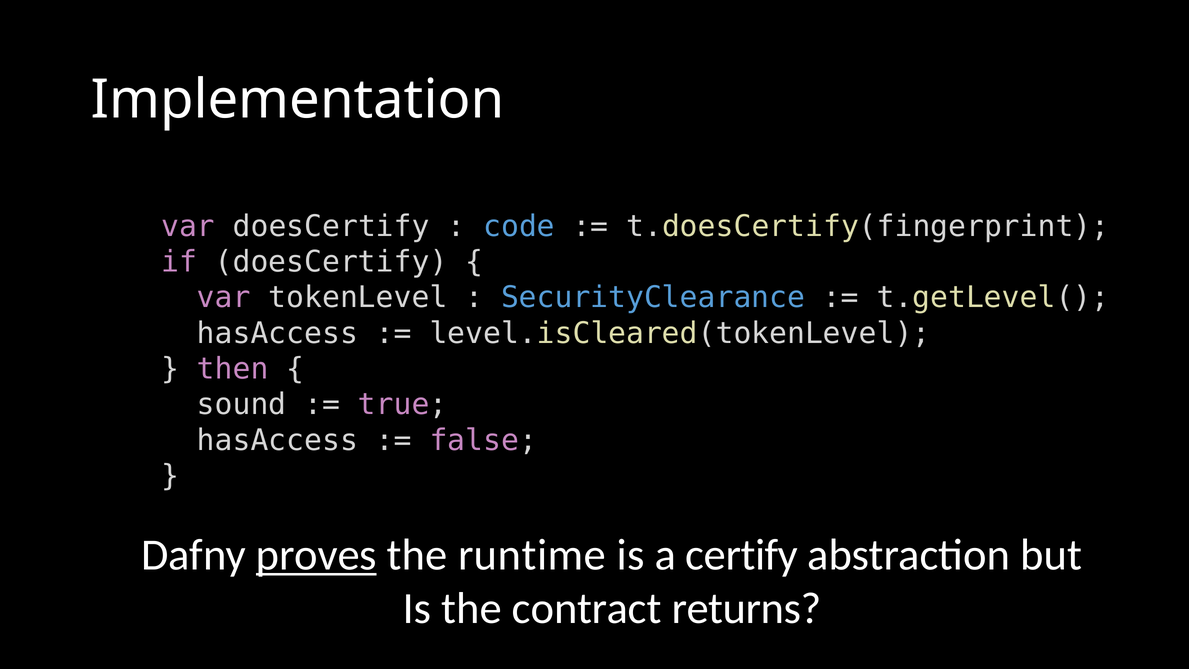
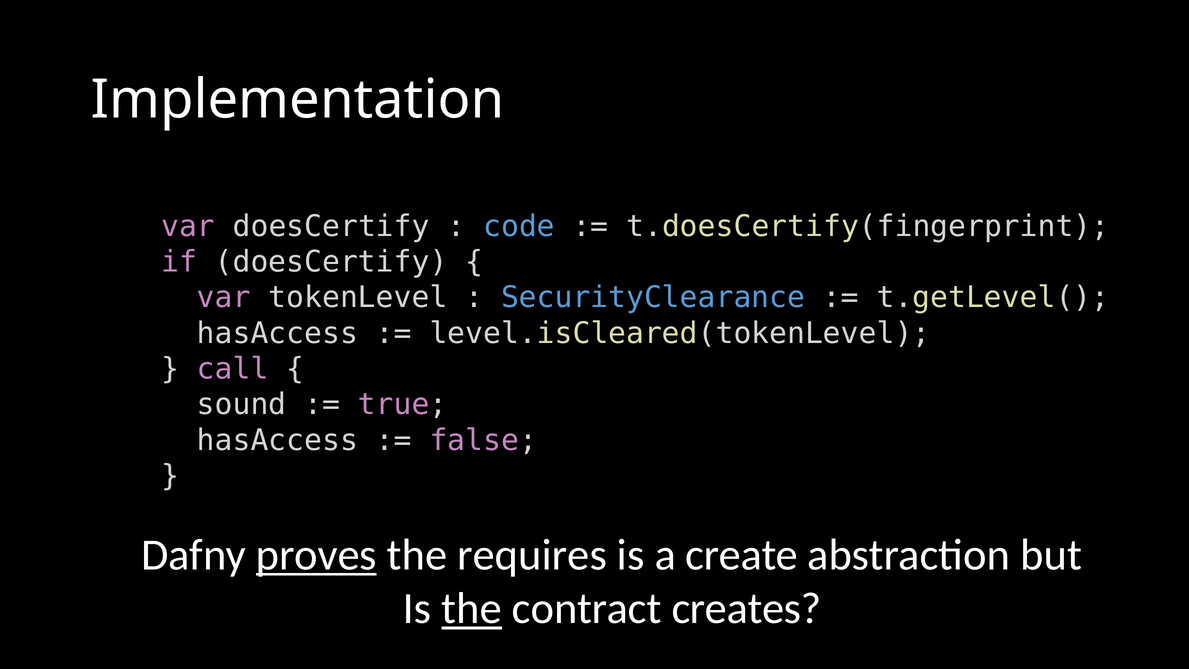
then: then -> call
runtime: runtime -> requires
certify: certify -> create
the at (472, 609) underline: none -> present
returns: returns -> creates
